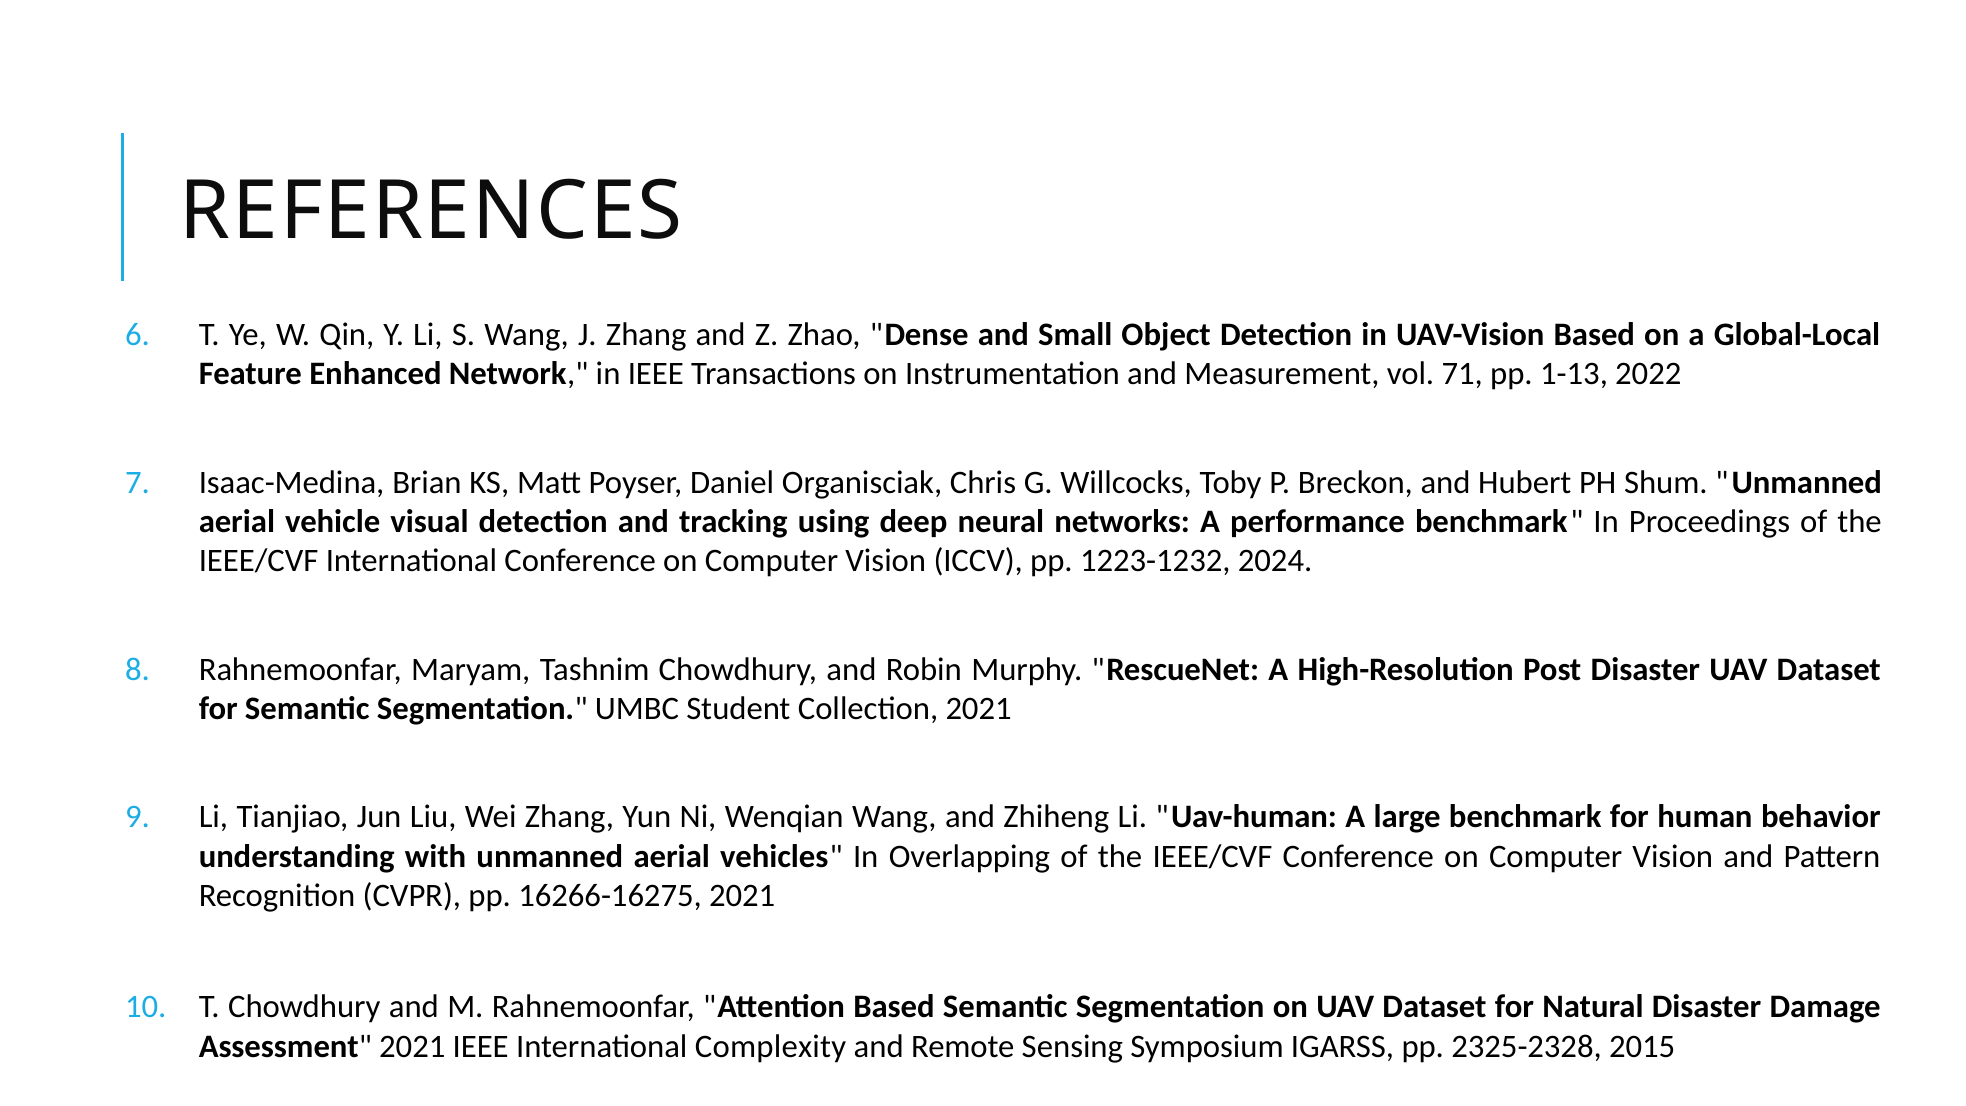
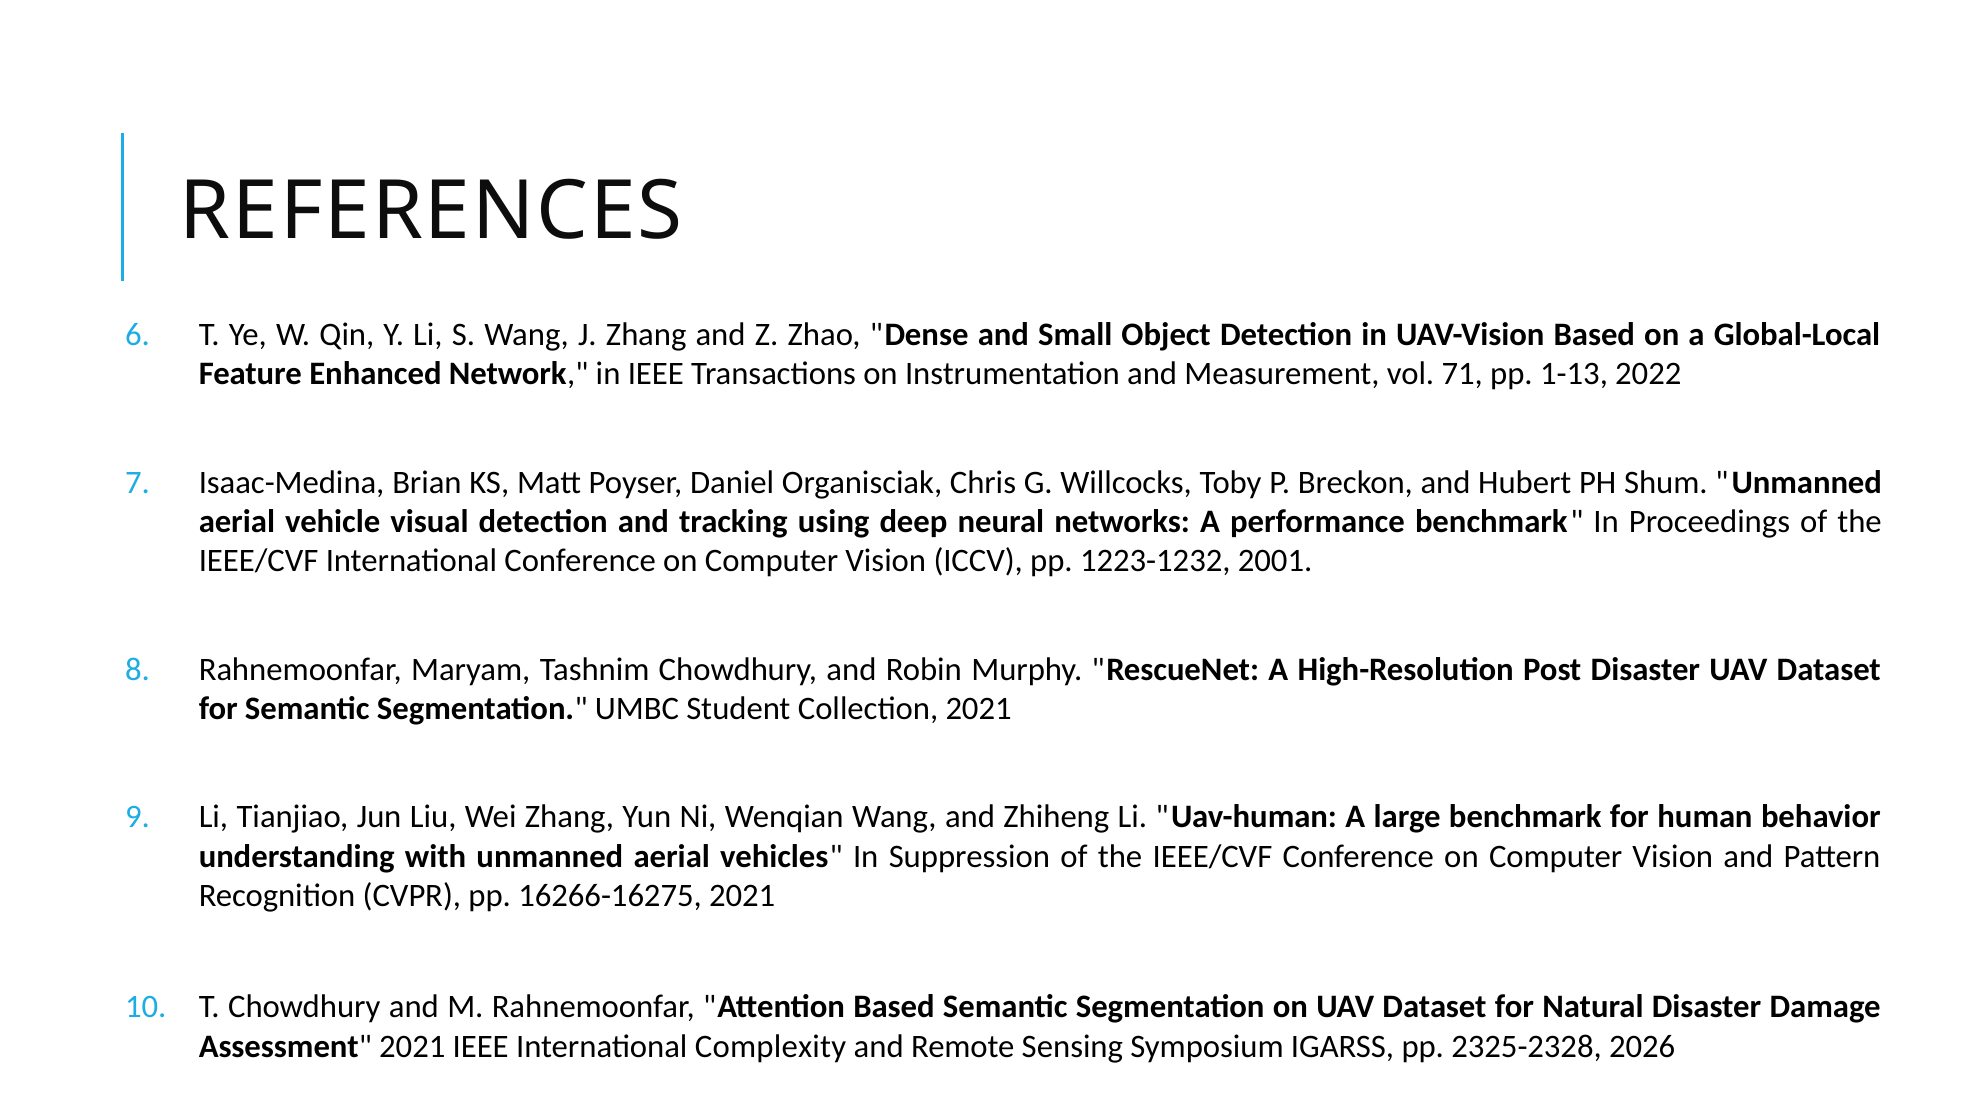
2024: 2024 -> 2001
Overlapping: Overlapping -> Suppression
2015: 2015 -> 2026
